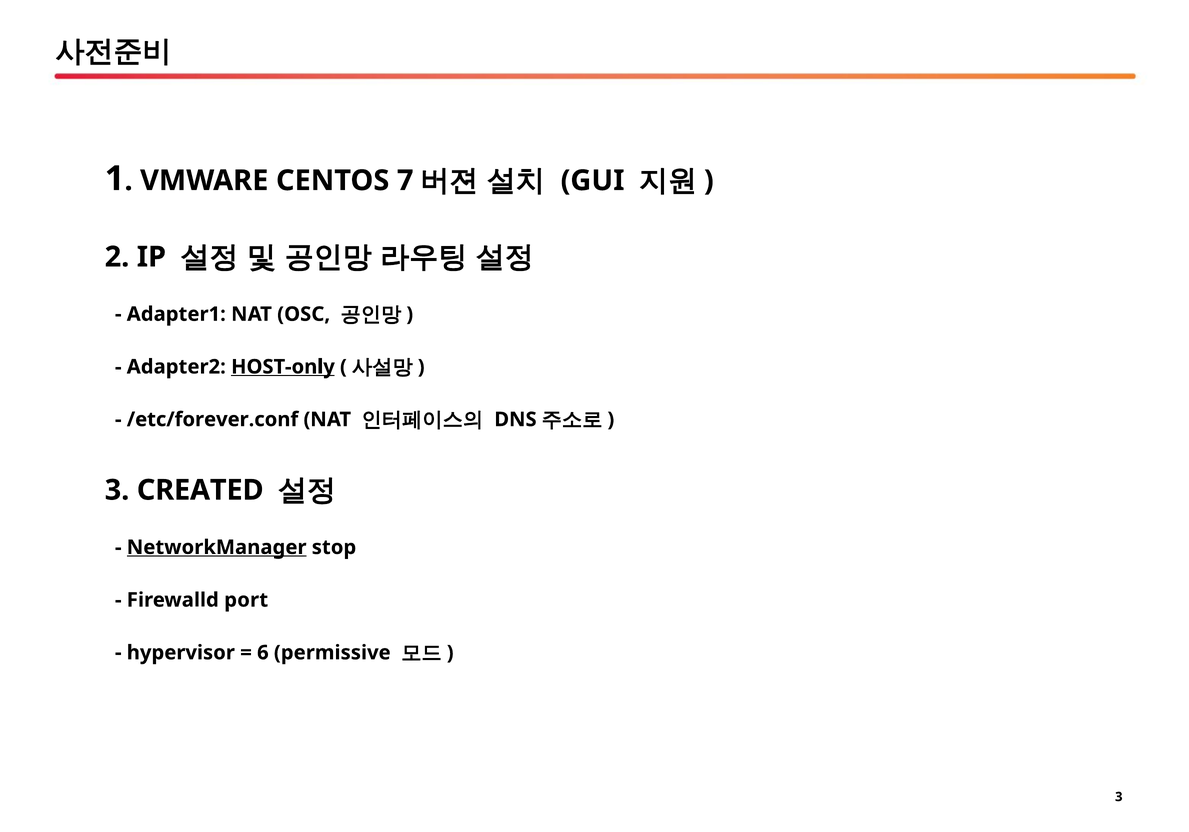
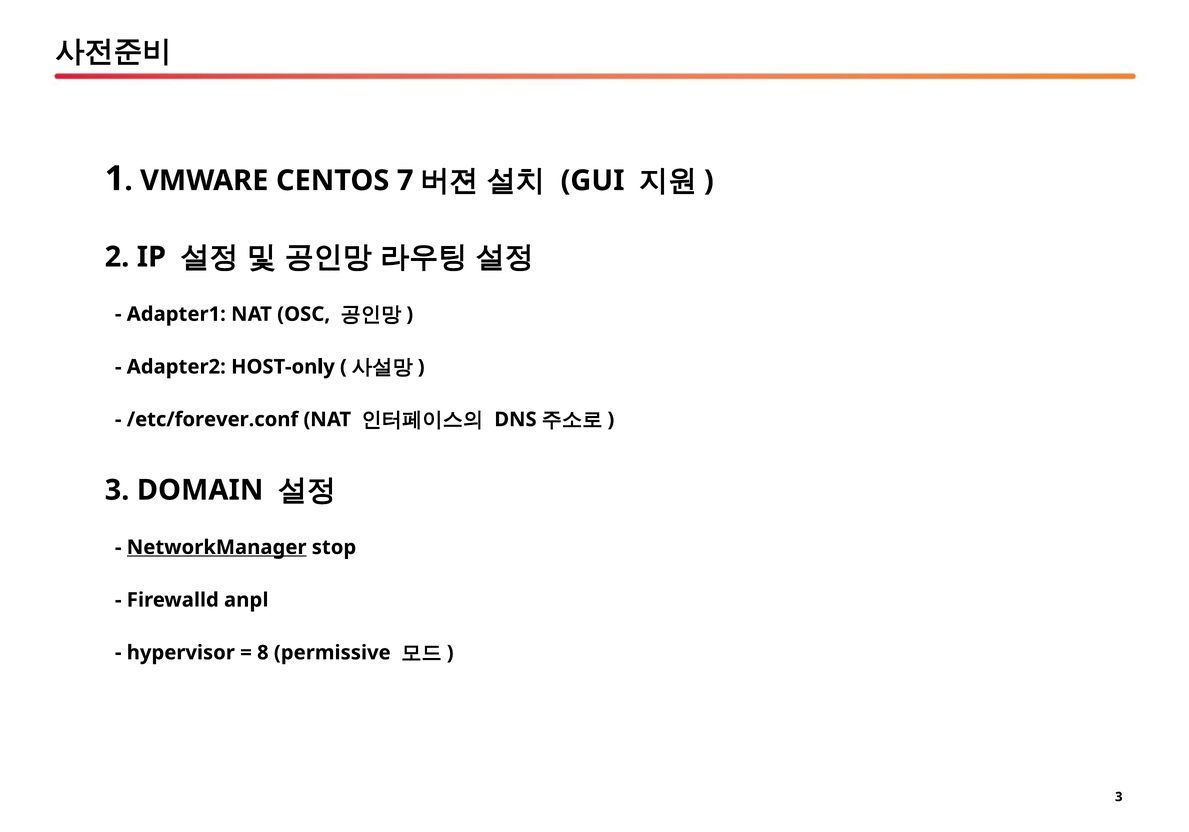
HOST-only underline: present -> none
CREATED: CREATED -> DOMAIN
port: port -> anpl
6: 6 -> 8
